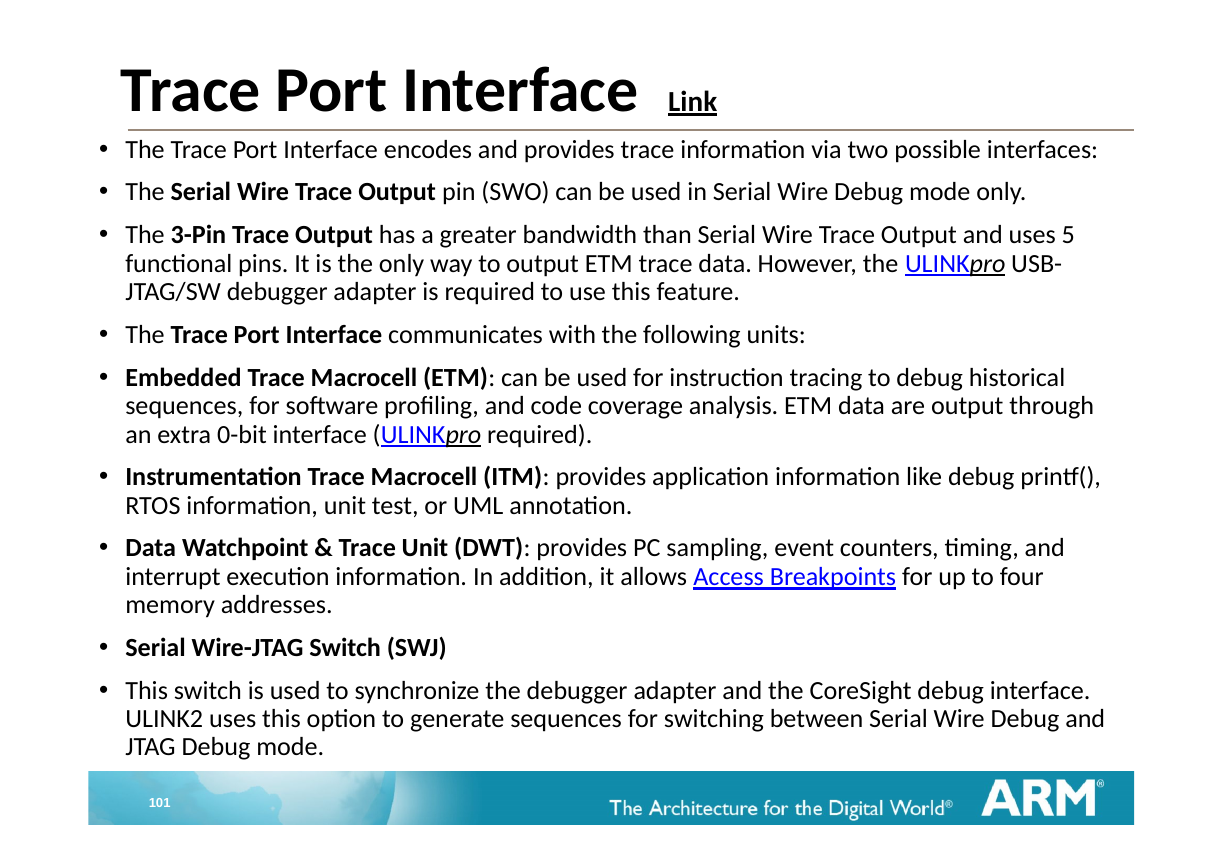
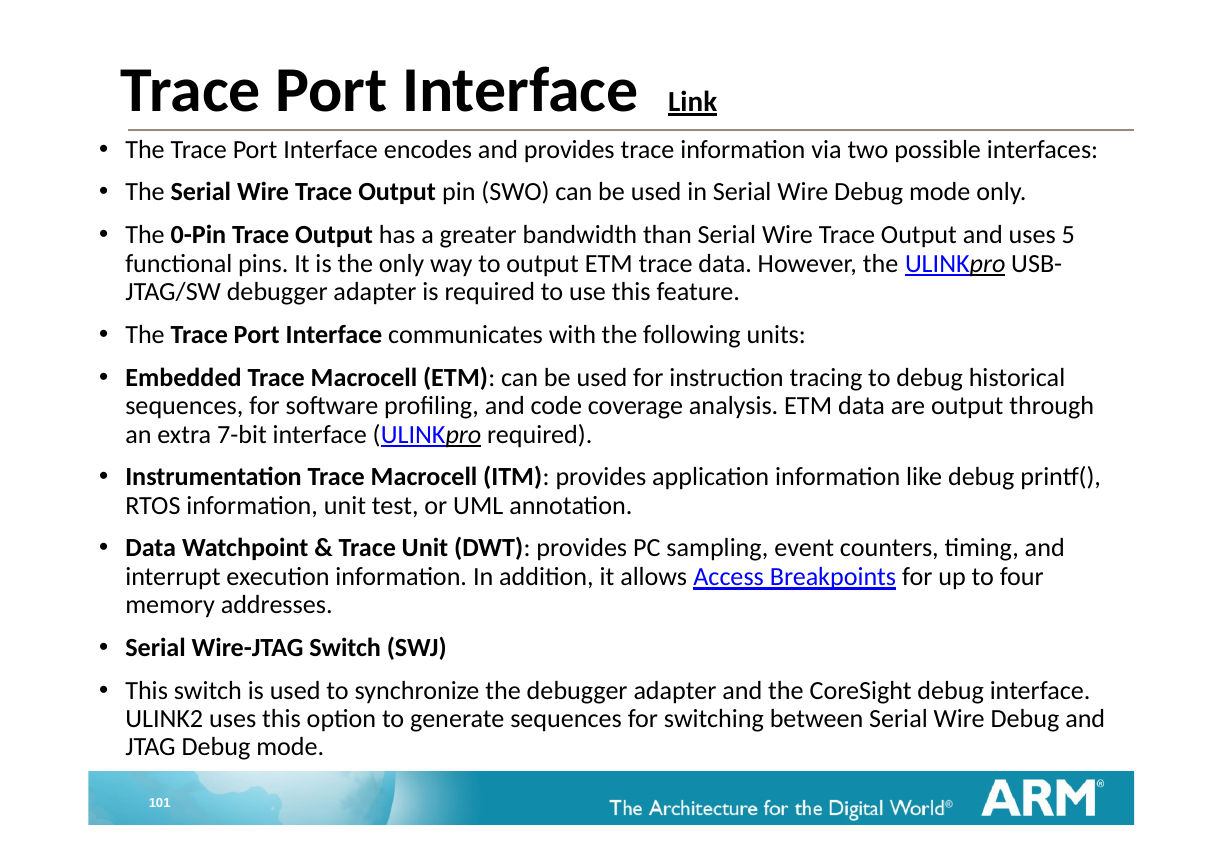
3-Pin: 3-Pin -> 0-Pin
0-bit: 0-bit -> 7-bit
